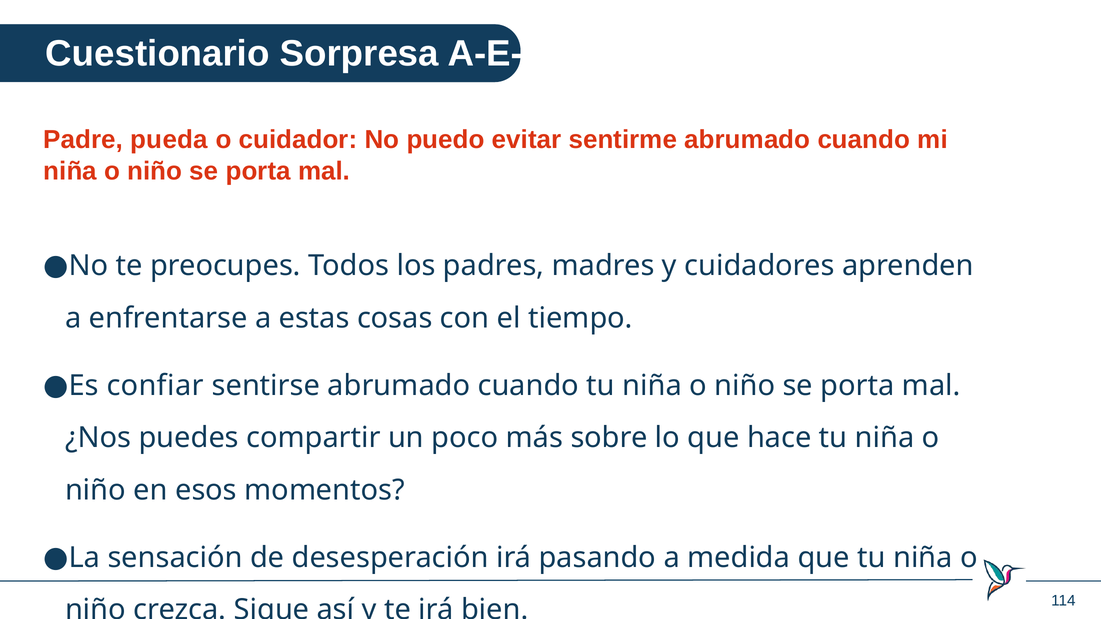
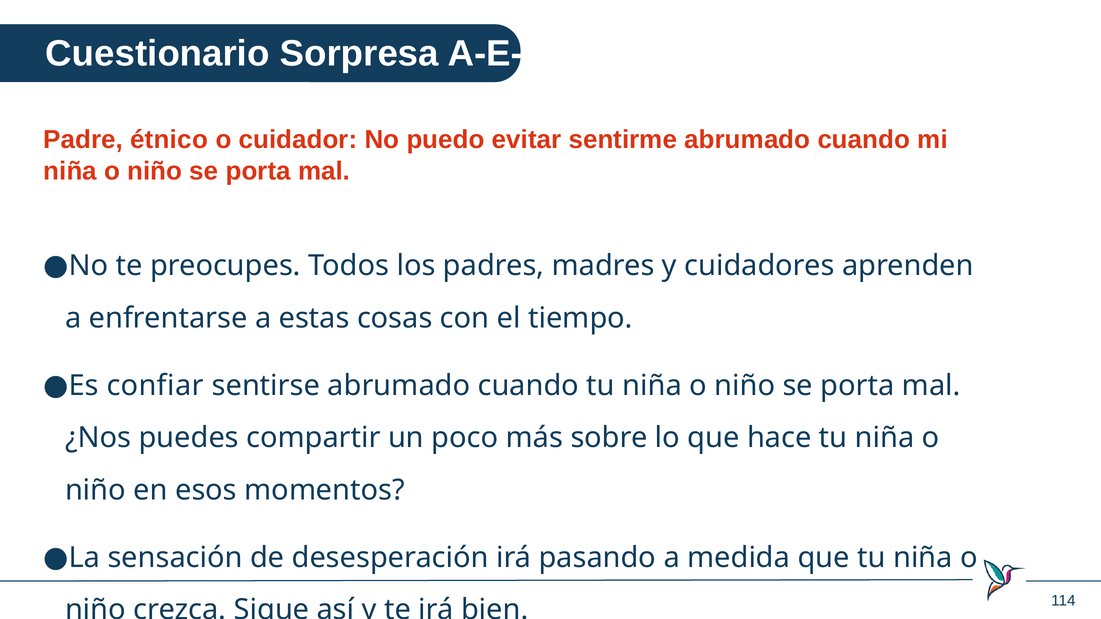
pueda: pueda -> étnico
